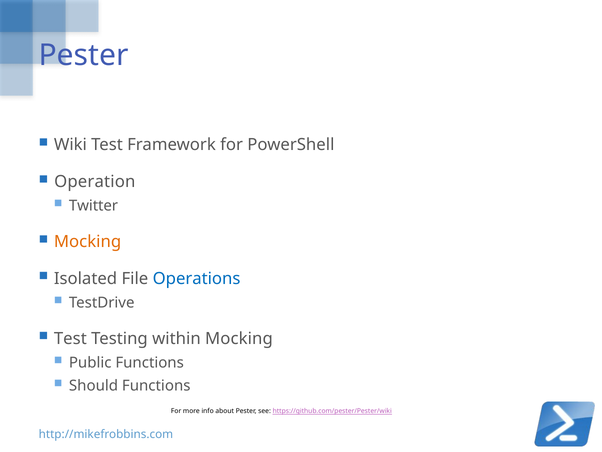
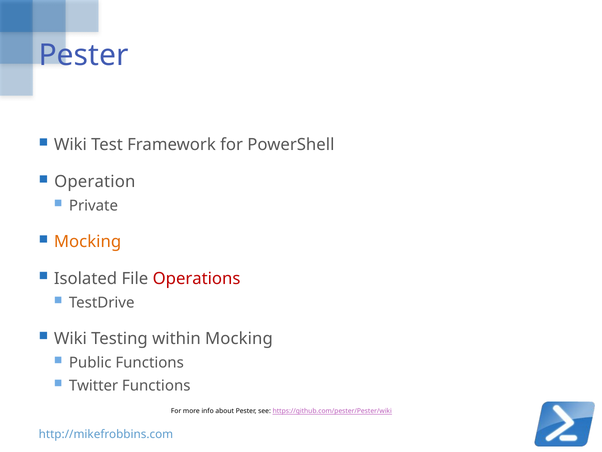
Twitter: Twitter -> Private
Operations colour: blue -> red
Test at (70, 338): Test -> Wiki
Should: Should -> Twitter
